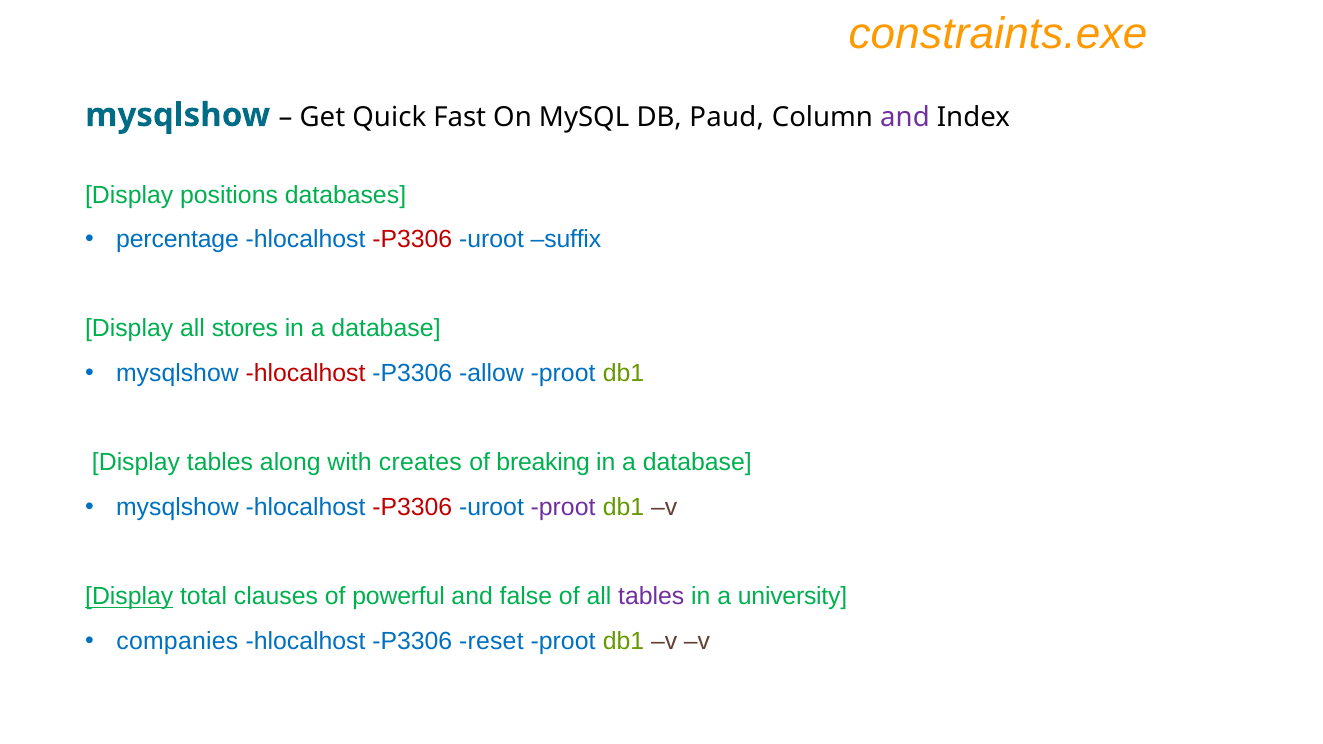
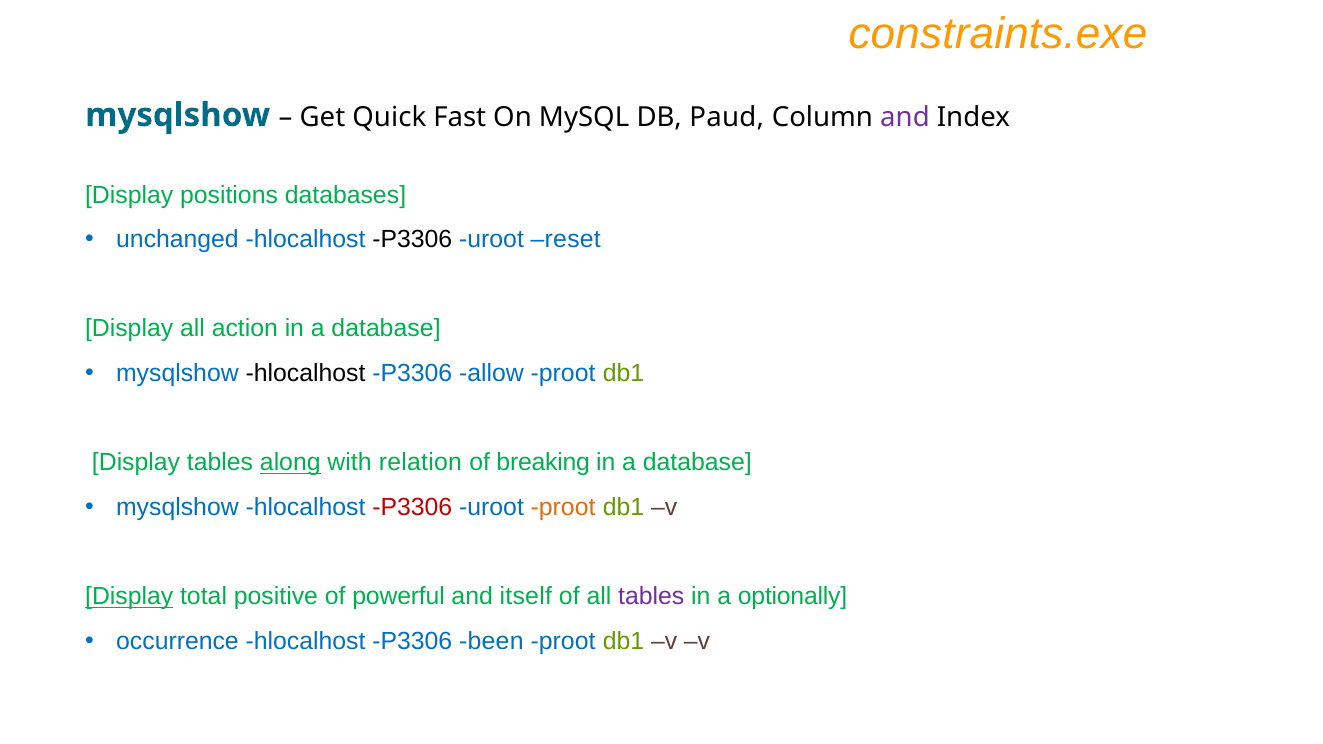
percentage: percentage -> unchanged
P3306 at (412, 240) colour: red -> black
suffix: suffix -> reset
stores: stores -> action
hlocalhost at (306, 373) colour: red -> black
along underline: none -> present
creates: creates -> relation
proot at (563, 507) colour: purple -> orange
clauses: clauses -> positive
false: false -> itself
university: university -> optionally
companies: companies -> occurrence
reset: reset -> been
